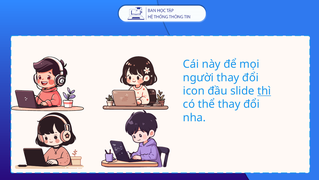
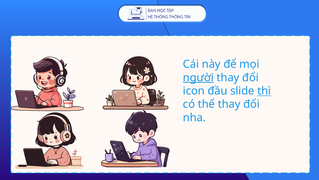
người underline: none -> present
